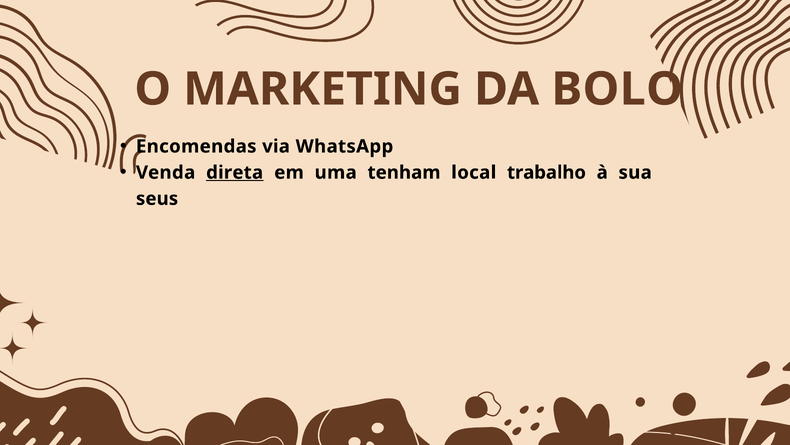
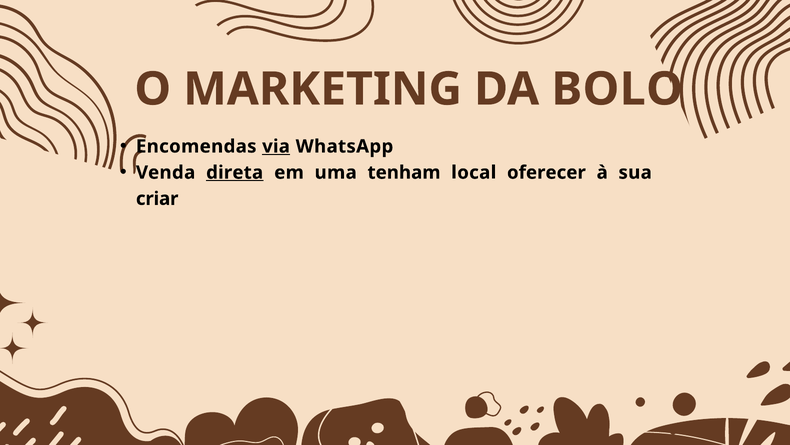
via underline: none -> present
trabalho: trabalho -> oferecer
seus: seus -> criar
